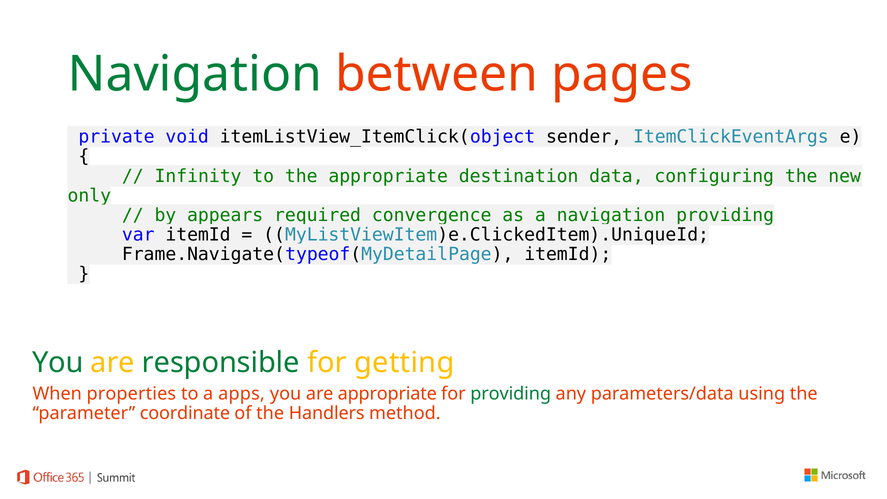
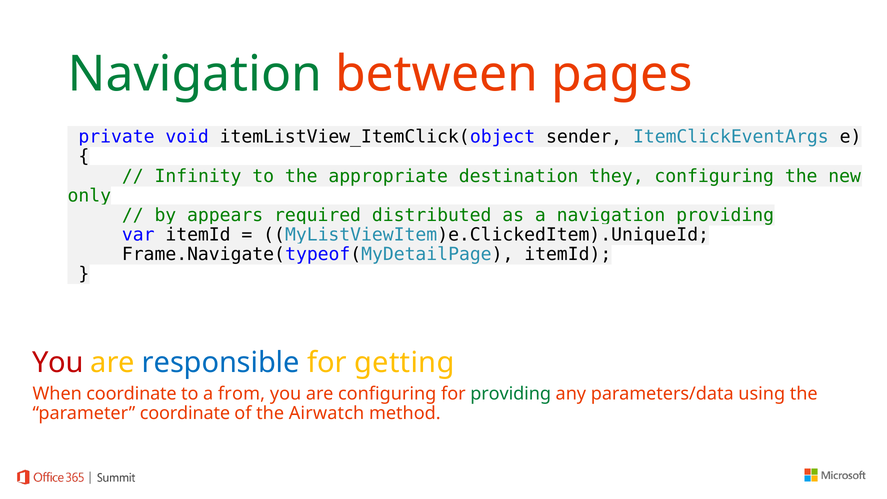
data: data -> they
convergence: convergence -> distributed
You at (58, 363) colour: green -> red
responsible colour: green -> blue
When properties: properties -> coordinate
apps: apps -> from
are appropriate: appropriate -> configuring
Handlers: Handlers -> Airwatch
